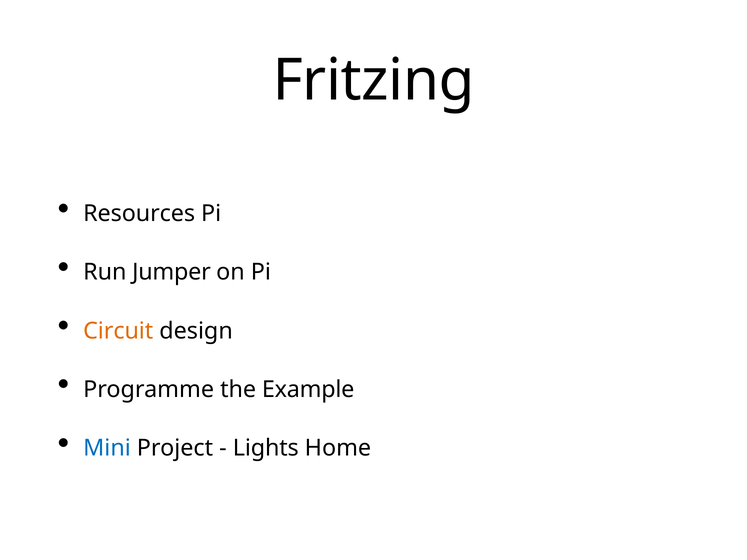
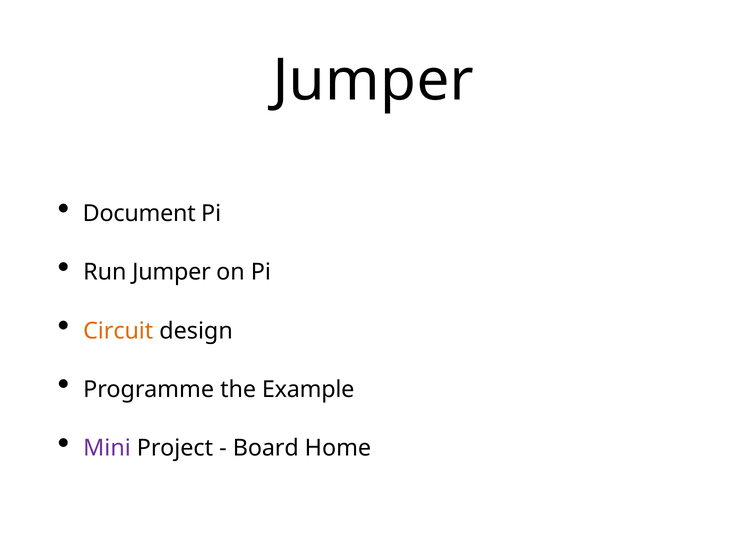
Fritzing at (374, 81): Fritzing -> Jumper
Resources: Resources -> Document
Mini colour: blue -> purple
Lights: Lights -> Board
